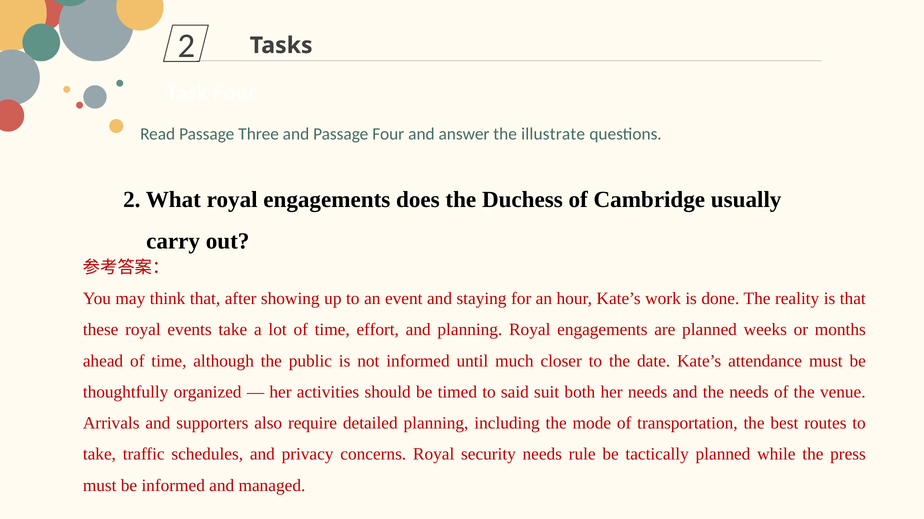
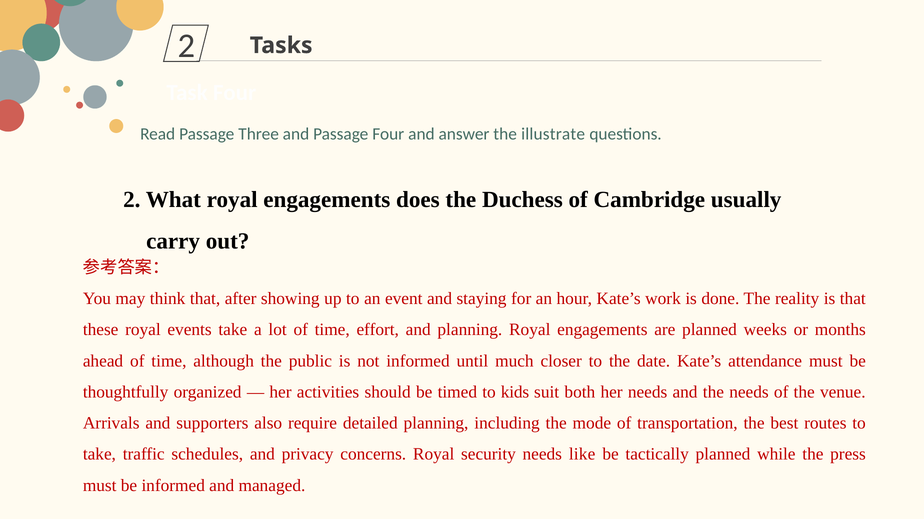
said: said -> kids
rule: rule -> like
